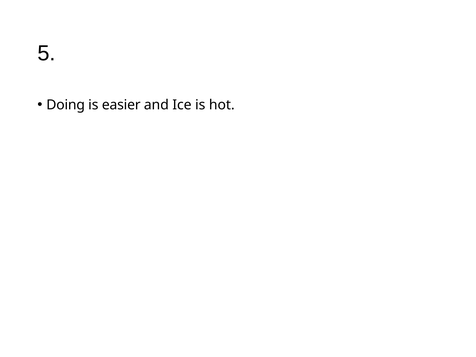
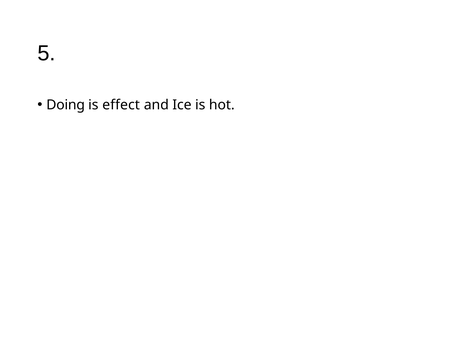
easier: easier -> effect
